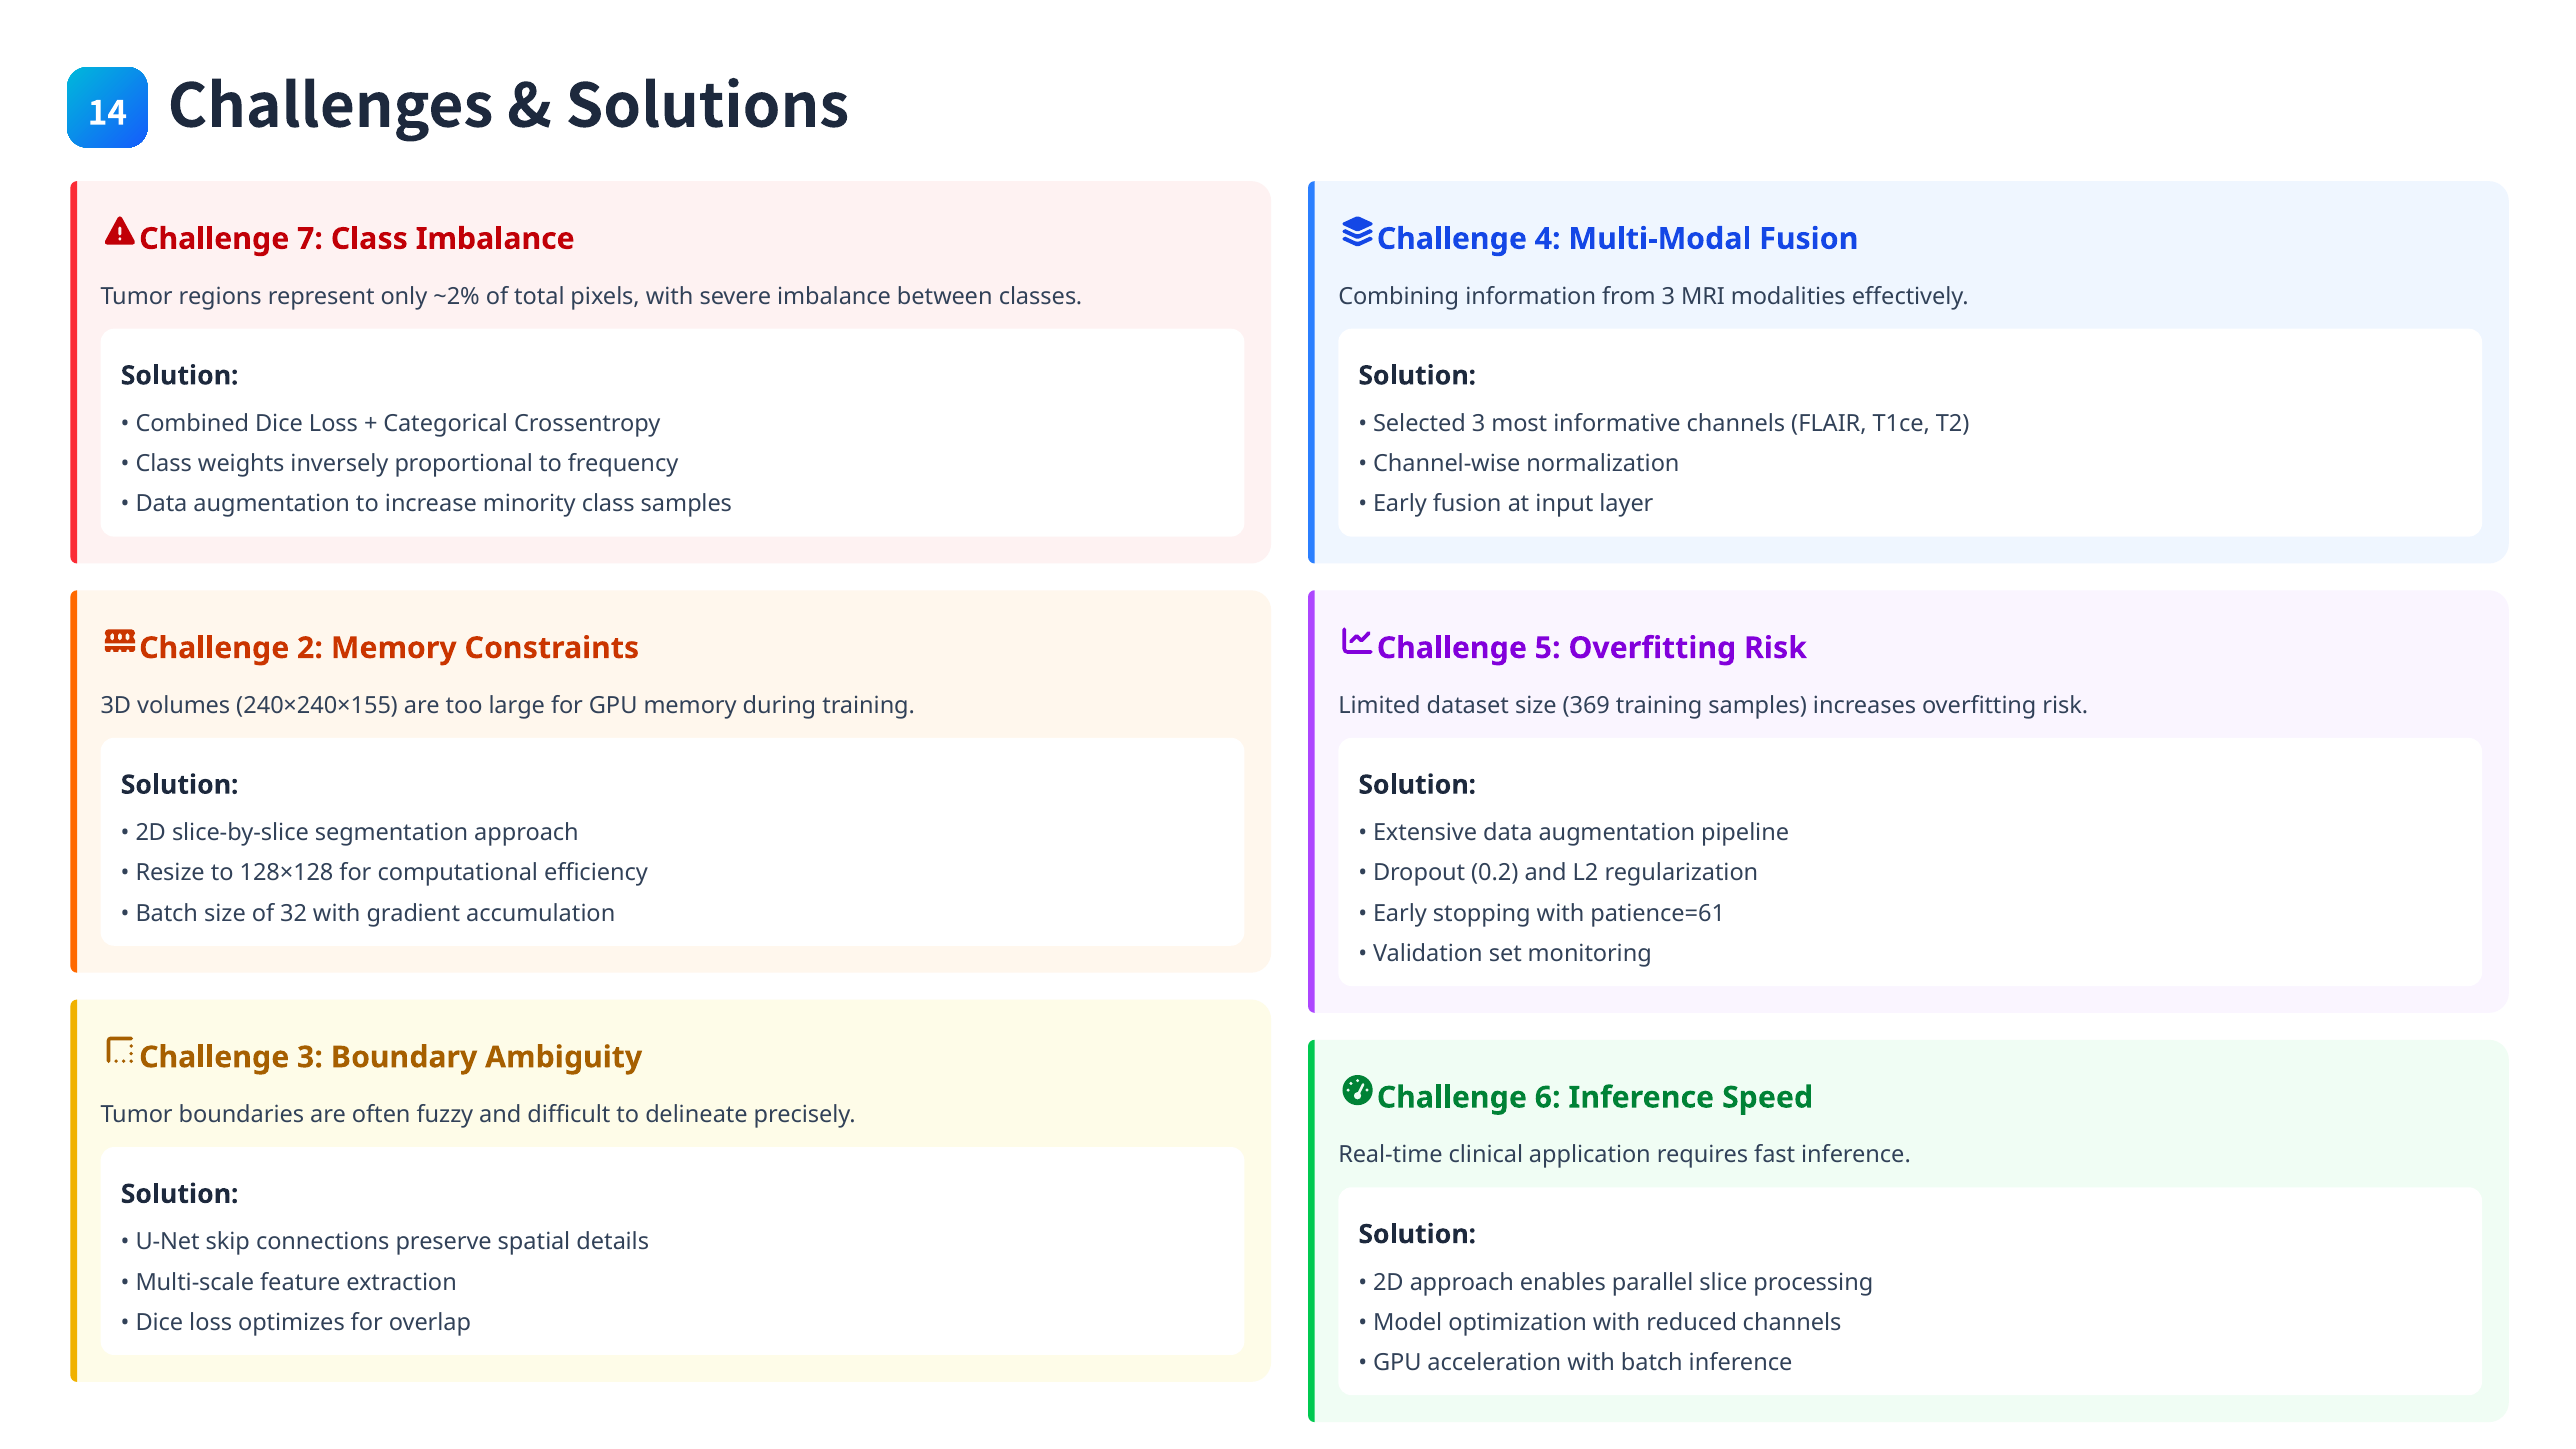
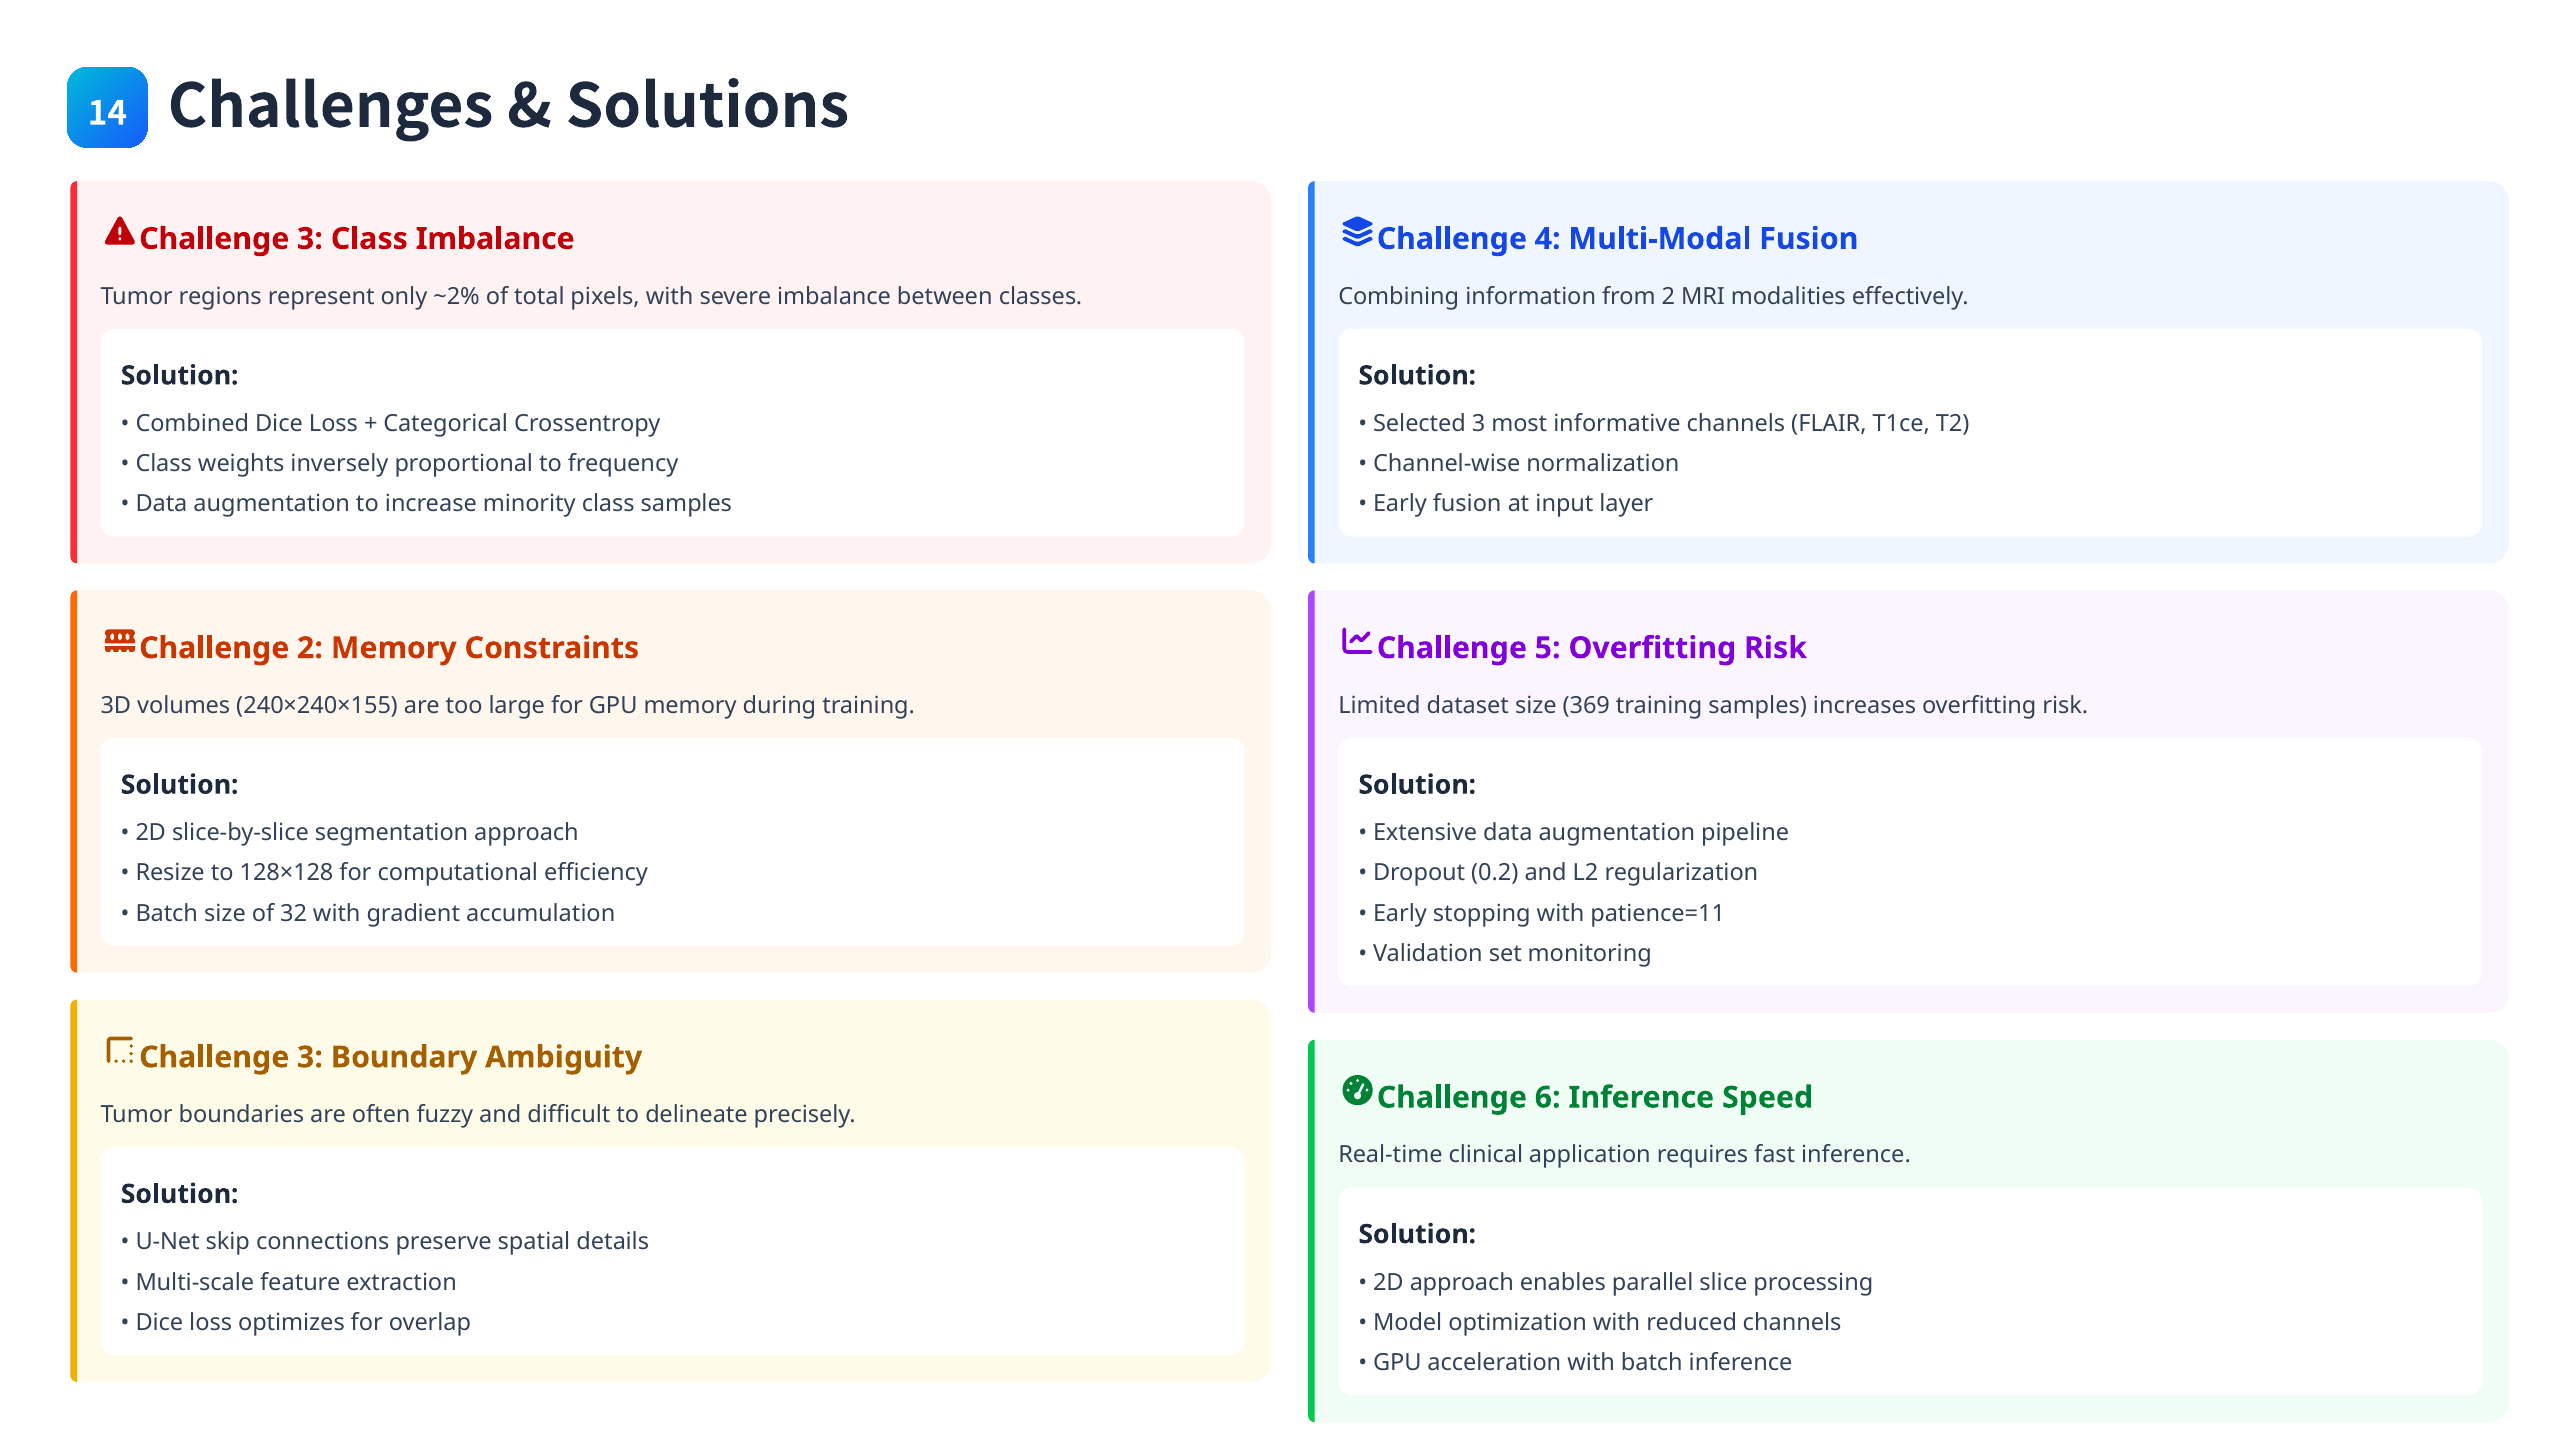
7 at (310, 239): 7 -> 3
from 3: 3 -> 2
patience=61: patience=61 -> patience=11
